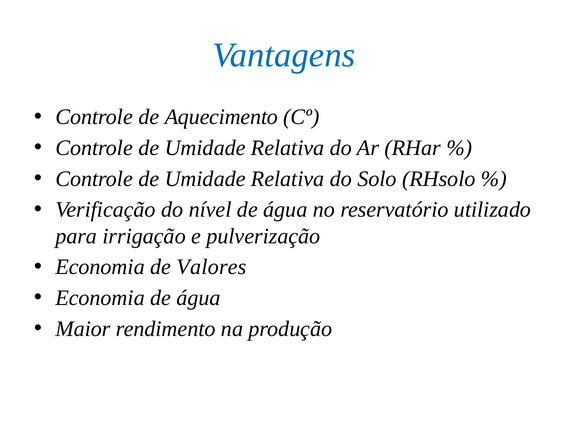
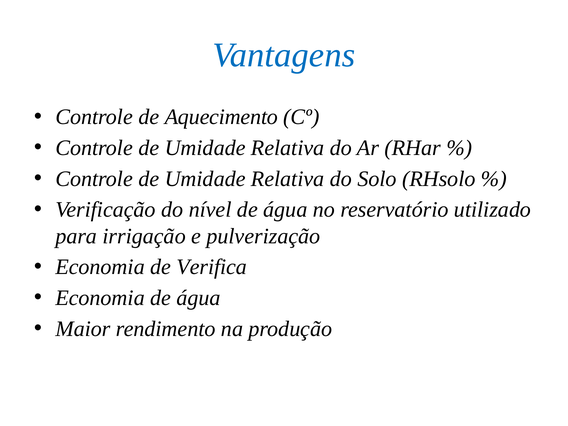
Valores: Valores -> Verifica
